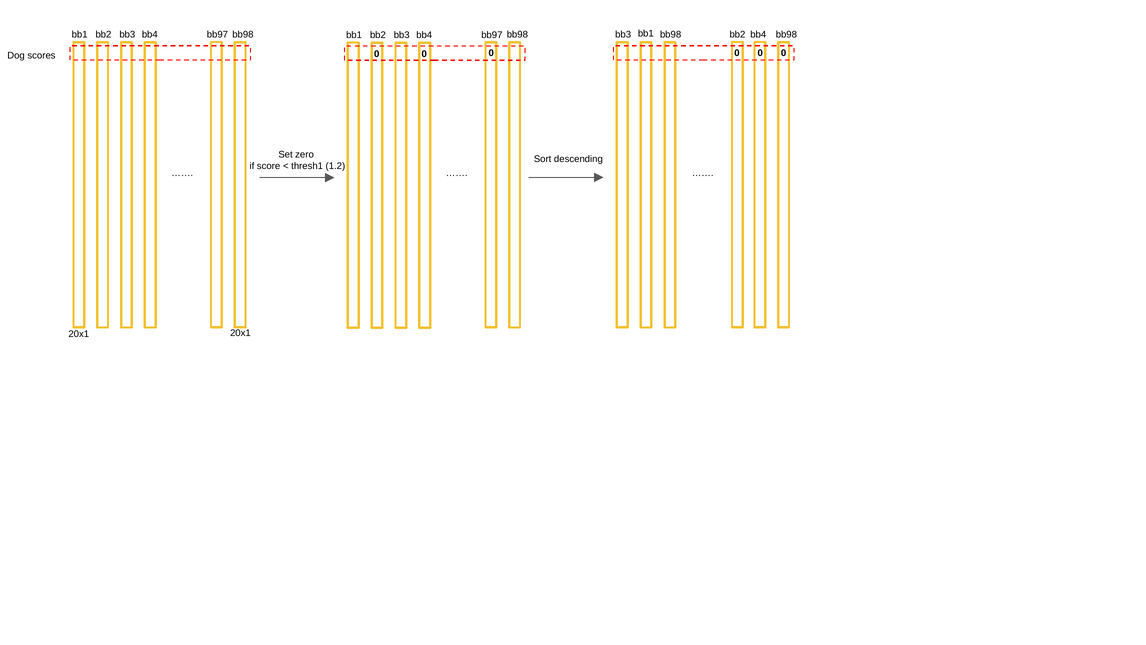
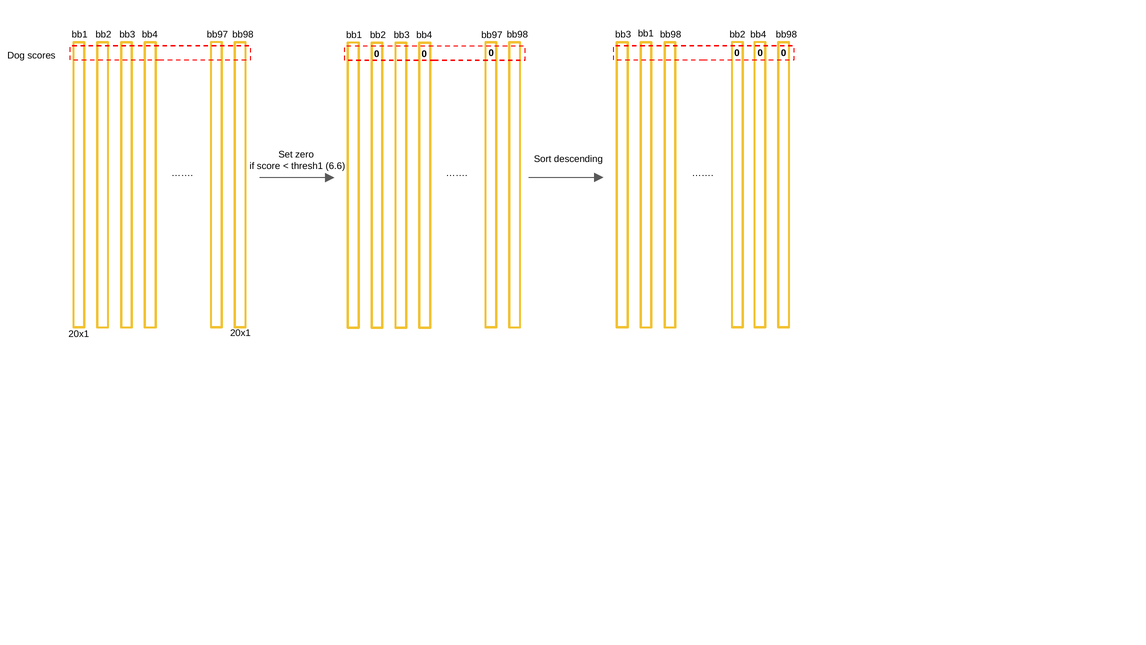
1.2: 1.2 -> 6.6
